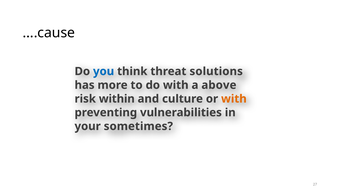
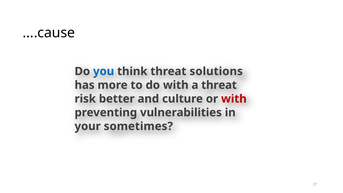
a above: above -> threat
within: within -> better
with at (234, 99) colour: orange -> red
